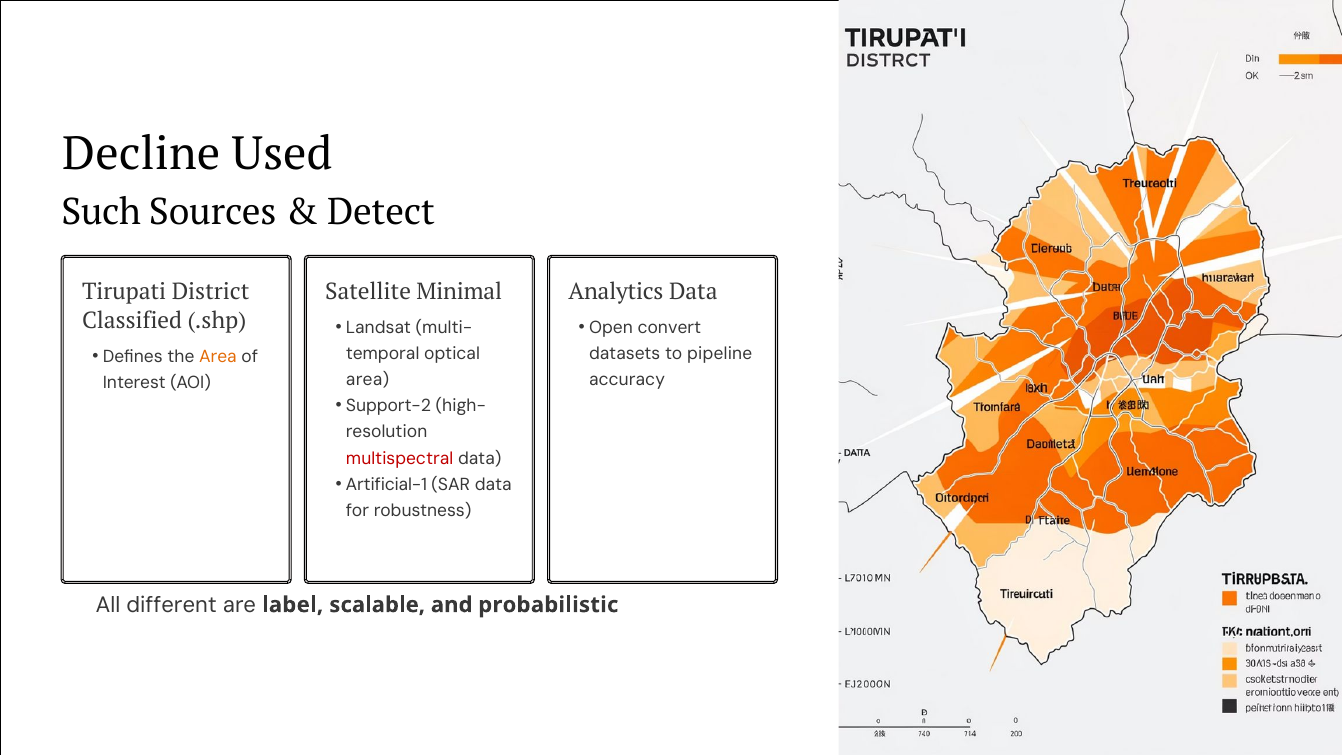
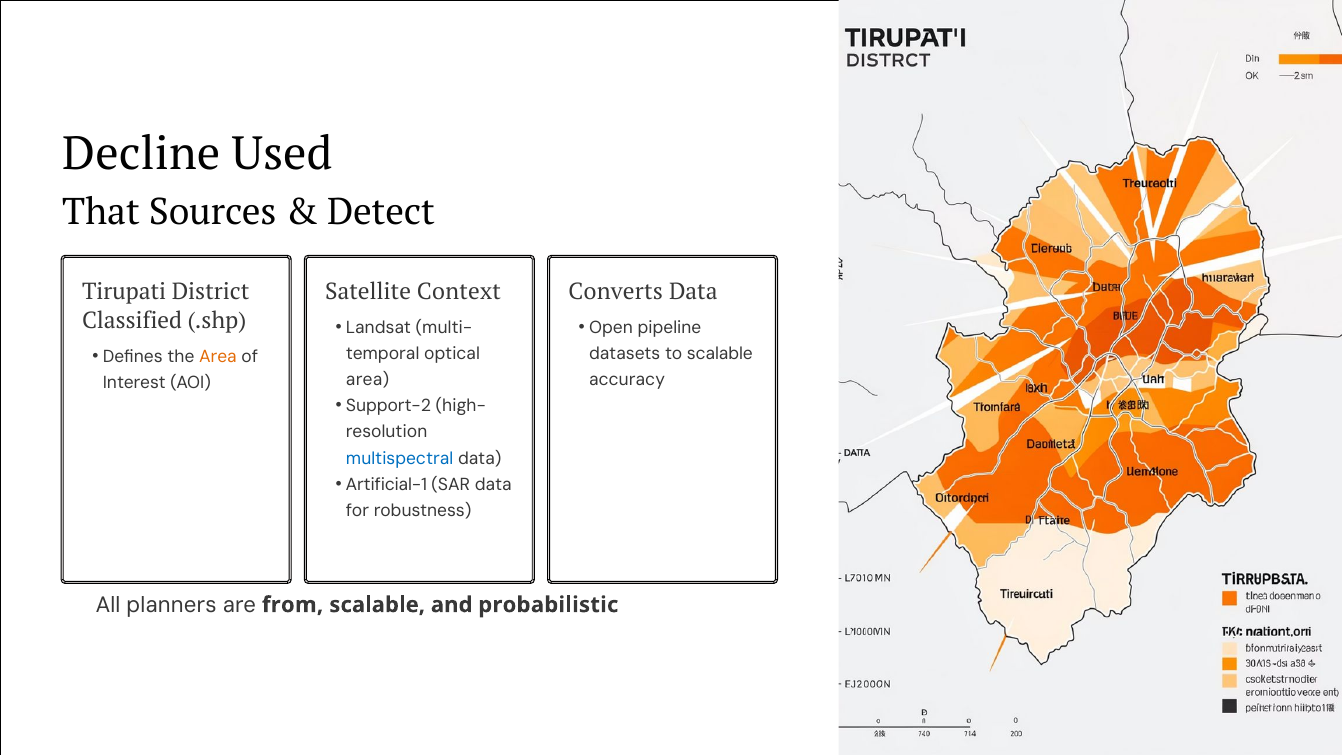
Such: Such -> That
Minimal: Minimal -> Context
Analytics: Analytics -> Converts
convert: convert -> pipeline
to pipeline: pipeline -> scalable
multispectral colour: red -> blue
different: different -> planners
label: label -> from
